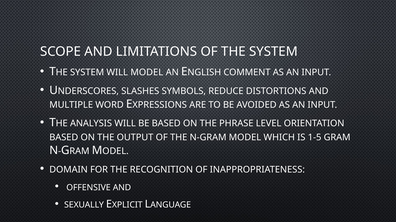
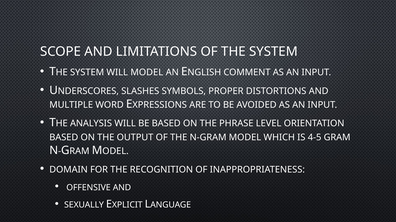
REDUCE: REDUCE -> PROPER
1-5: 1-5 -> 4-5
